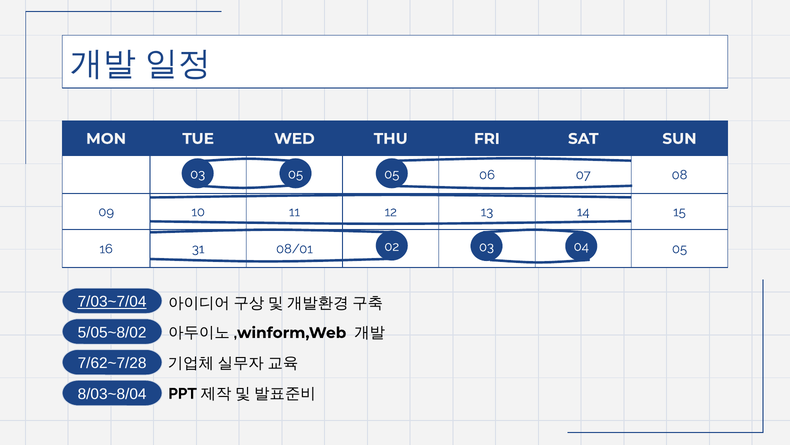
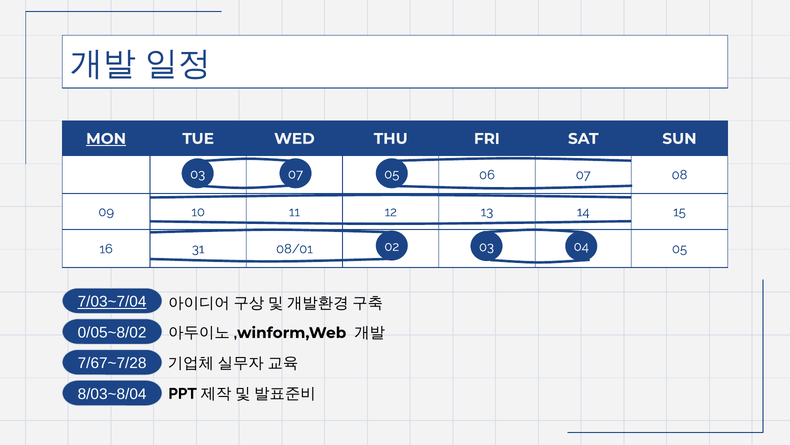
MON underline: none -> present
03 05: 05 -> 07
5/05~8/02: 5/05~8/02 -> 0/05~8/02
7/62~7/28: 7/62~7/28 -> 7/67~7/28
